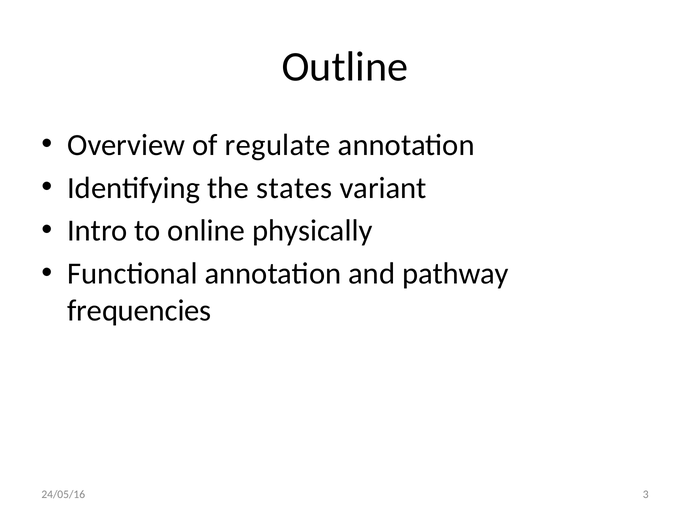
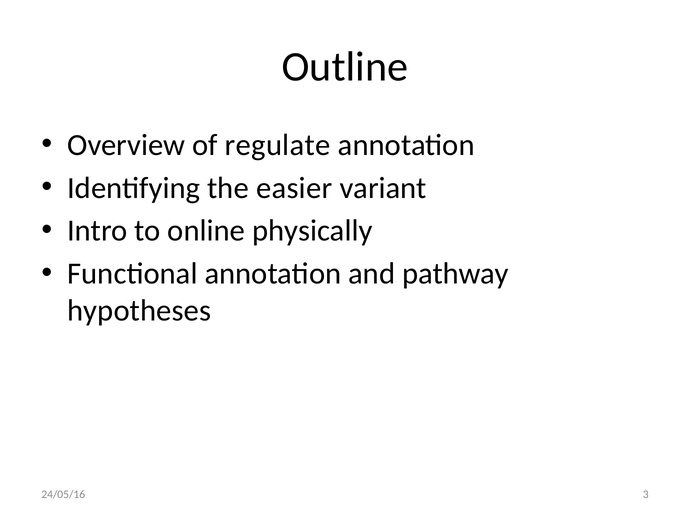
states: states -> easier
frequencies: frequencies -> hypotheses
